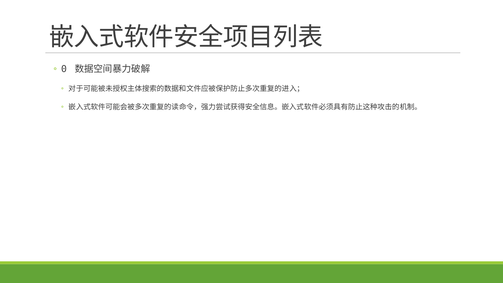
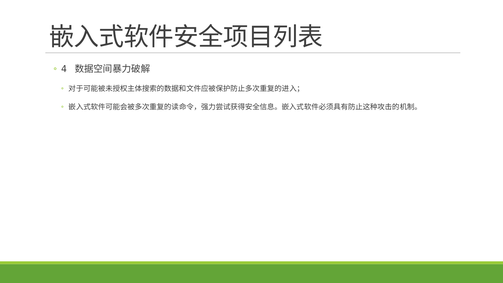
0: 0 -> 4
